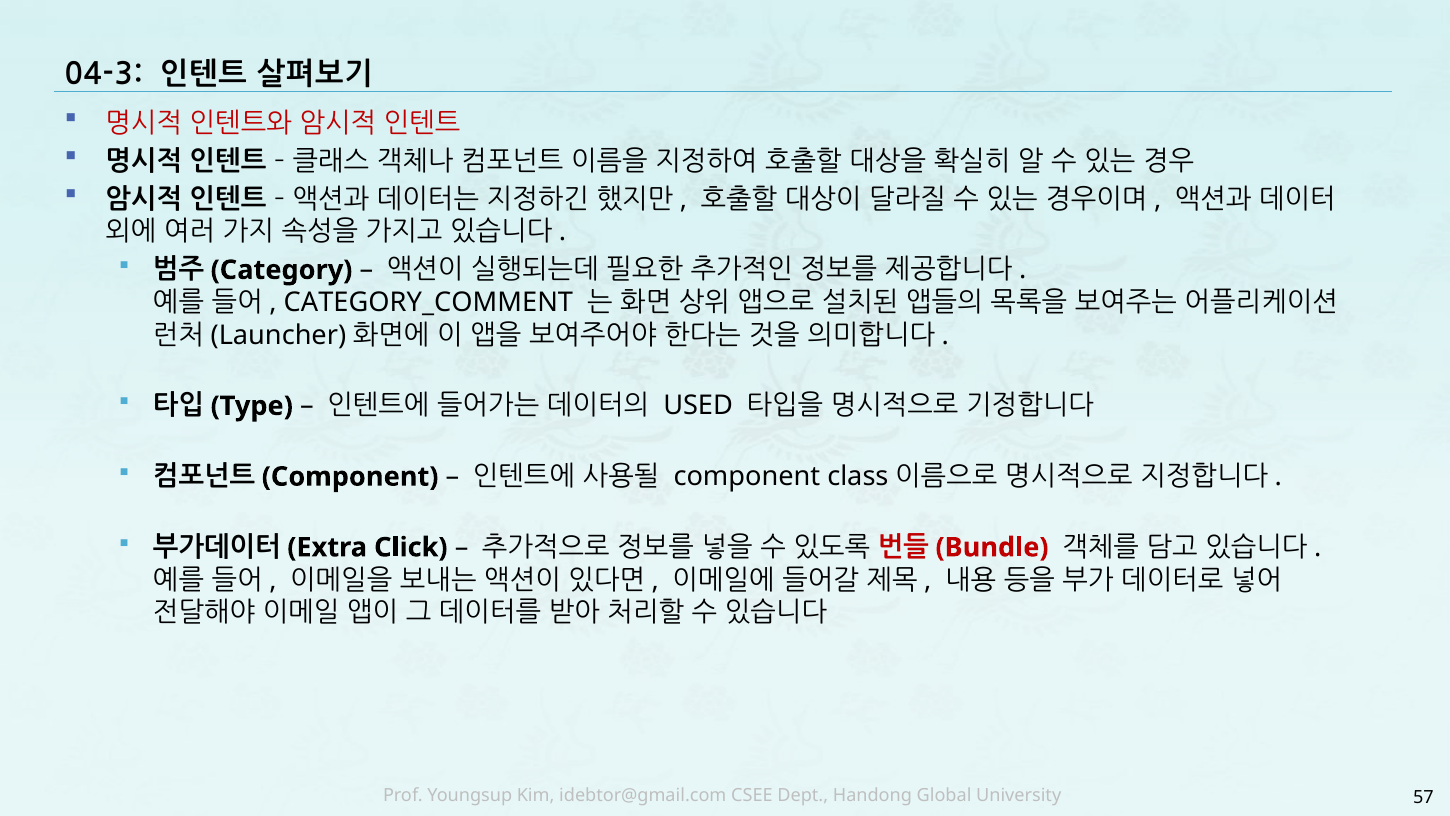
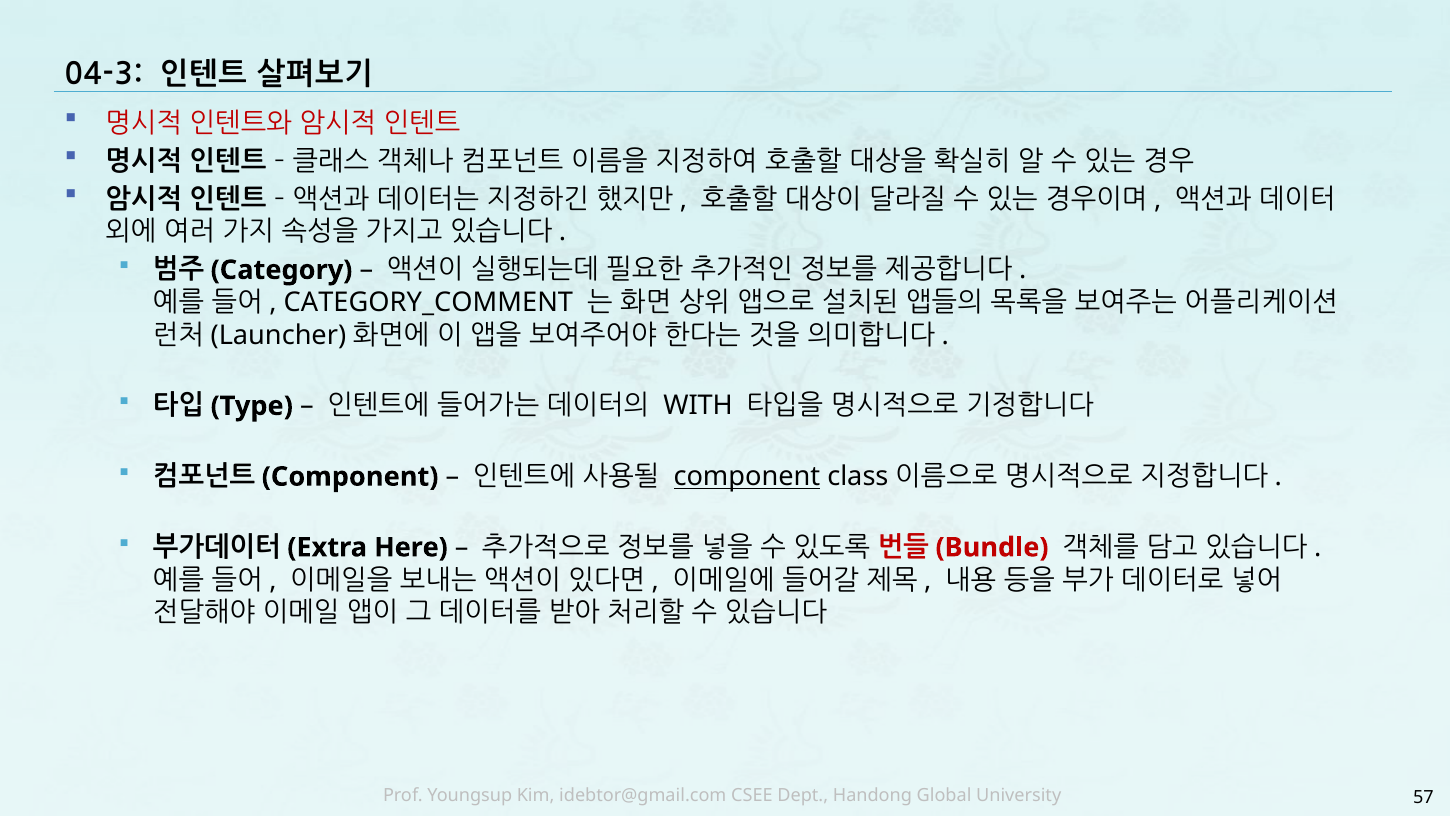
USED: USED -> WITH
component at (747, 477) underline: none -> present
Click: Click -> Here
